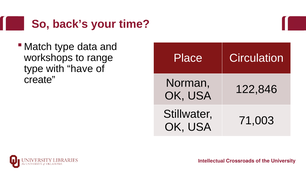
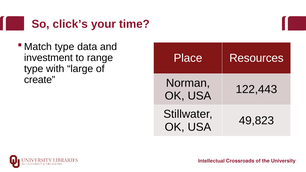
back’s: back’s -> click’s
Circulation: Circulation -> Resources
workshops: workshops -> investment
have: have -> large
122,846: 122,846 -> 122,443
71,003: 71,003 -> 49,823
